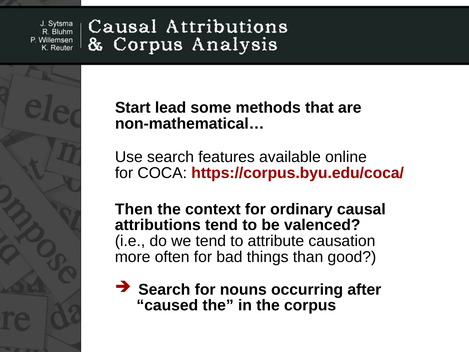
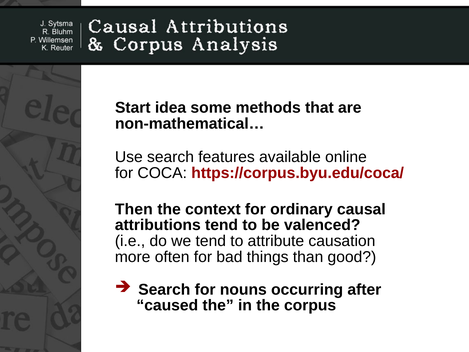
lead: lead -> idea
